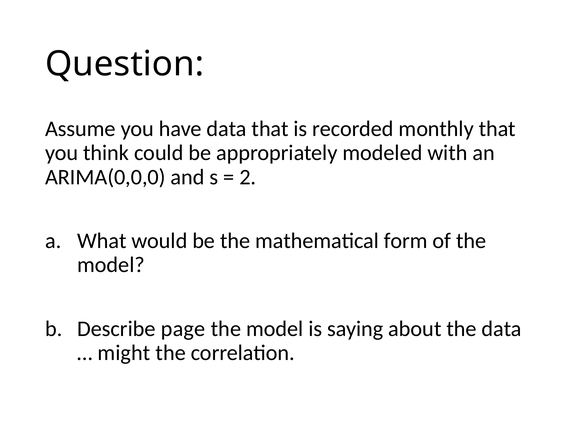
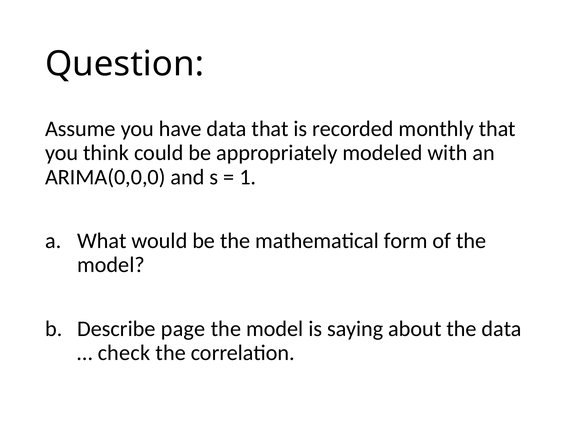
2: 2 -> 1
might: might -> check
